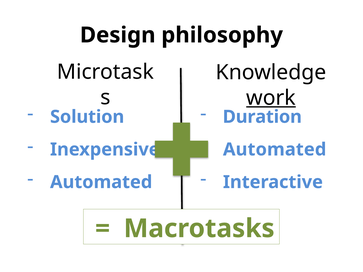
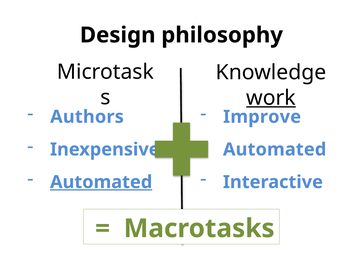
Solution: Solution -> Authors
Duration: Duration -> Improve
Automated at (101, 182) underline: none -> present
